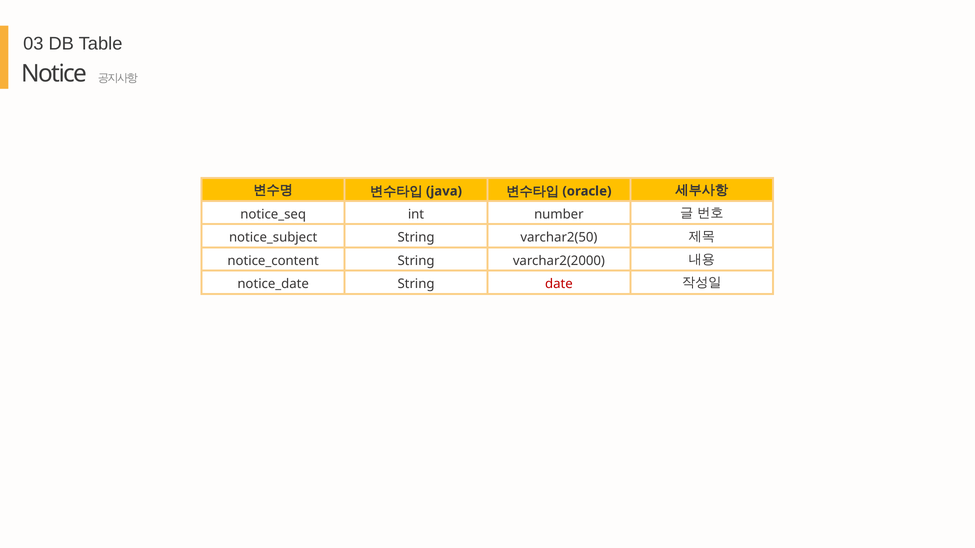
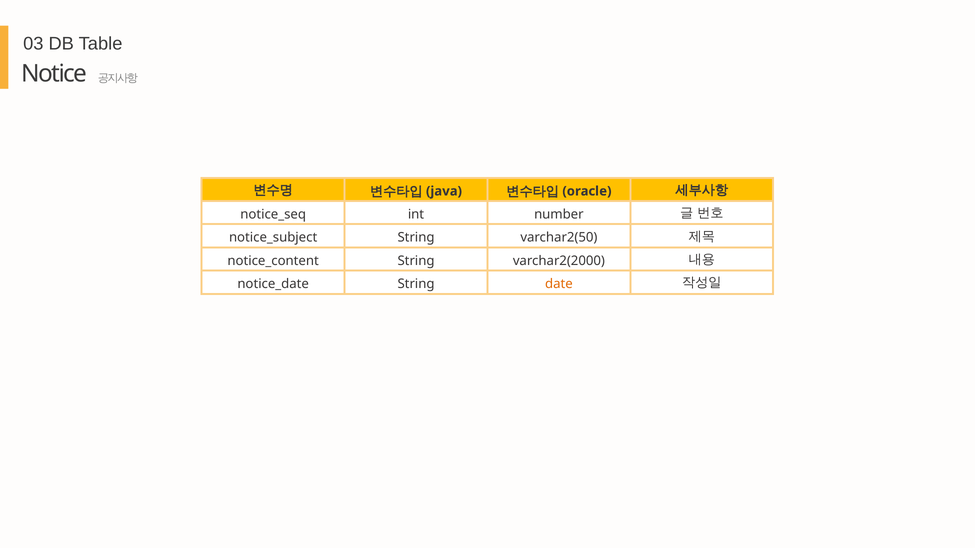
date colour: red -> orange
